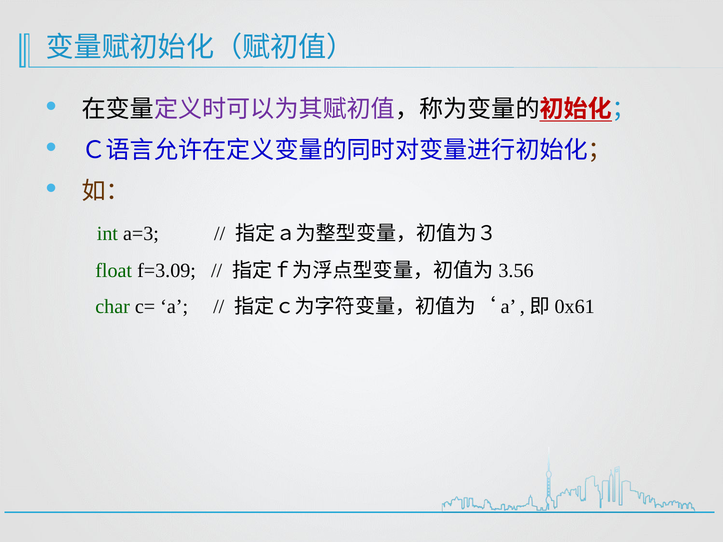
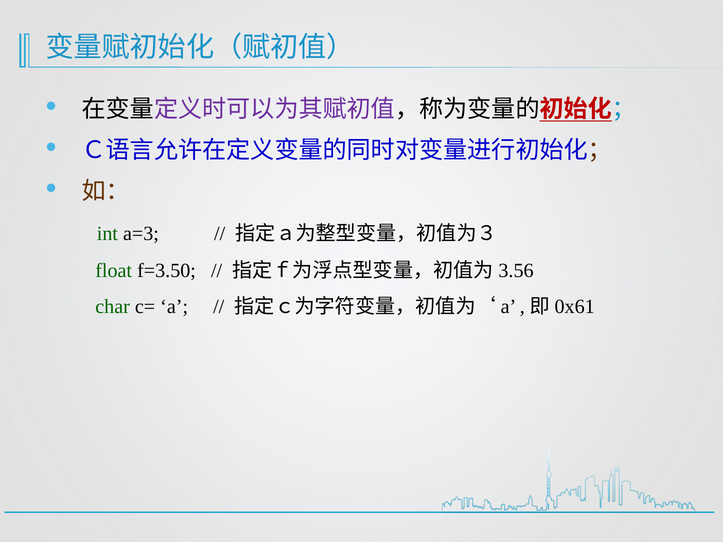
f=3.09: f=3.09 -> f=3.50
